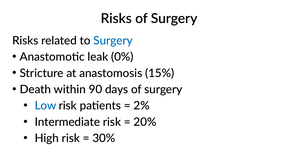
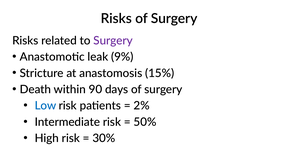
Surgery at (113, 41) colour: blue -> purple
0%: 0% -> 9%
20%: 20% -> 50%
